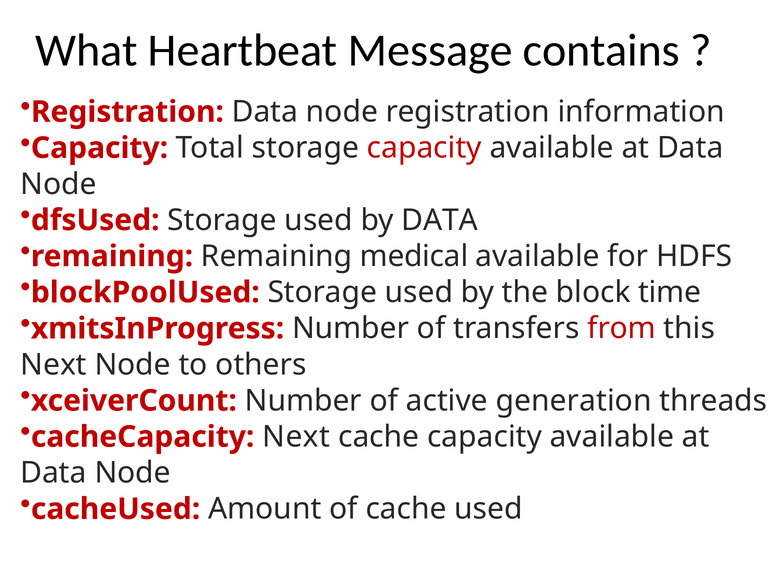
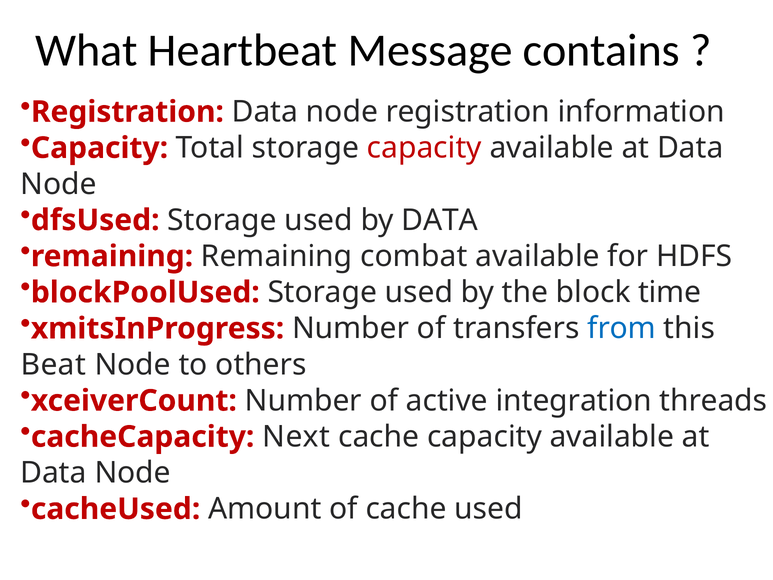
medical: medical -> combat
from colour: red -> blue
Next at (54, 364): Next -> Beat
generation: generation -> integration
